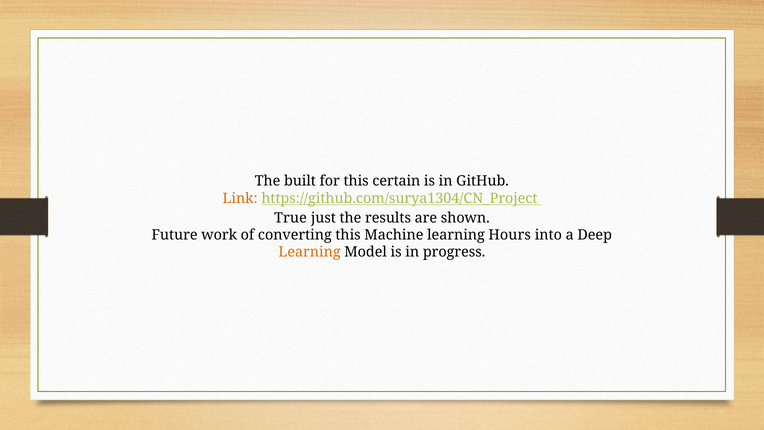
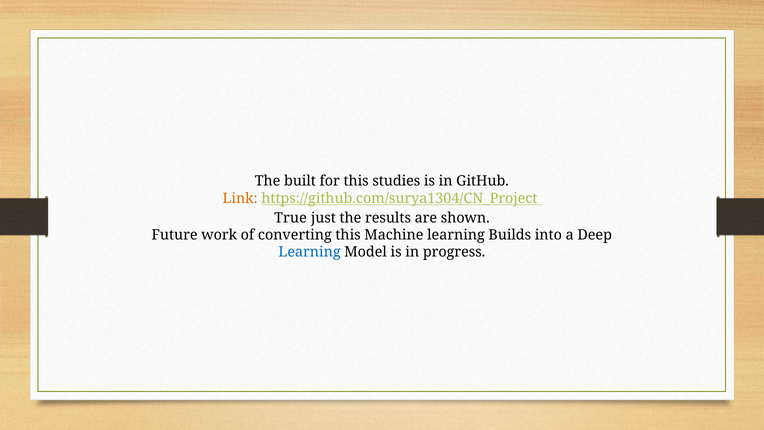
certain: certain -> studies
Hours: Hours -> Builds
Learning at (310, 252) colour: orange -> blue
